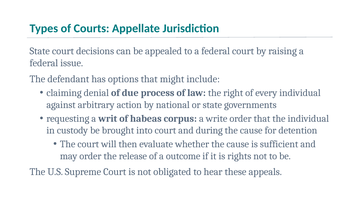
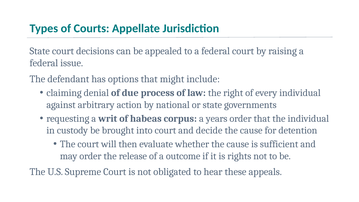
write: write -> years
during: during -> decide
